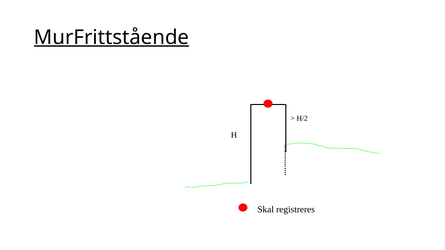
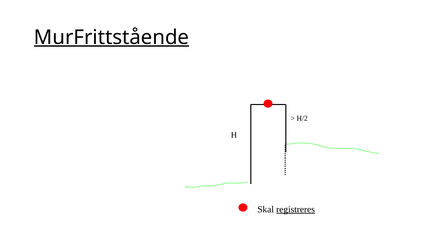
registreres underline: none -> present
